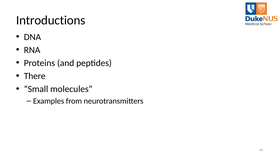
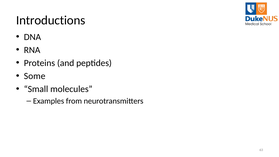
There: There -> Some
